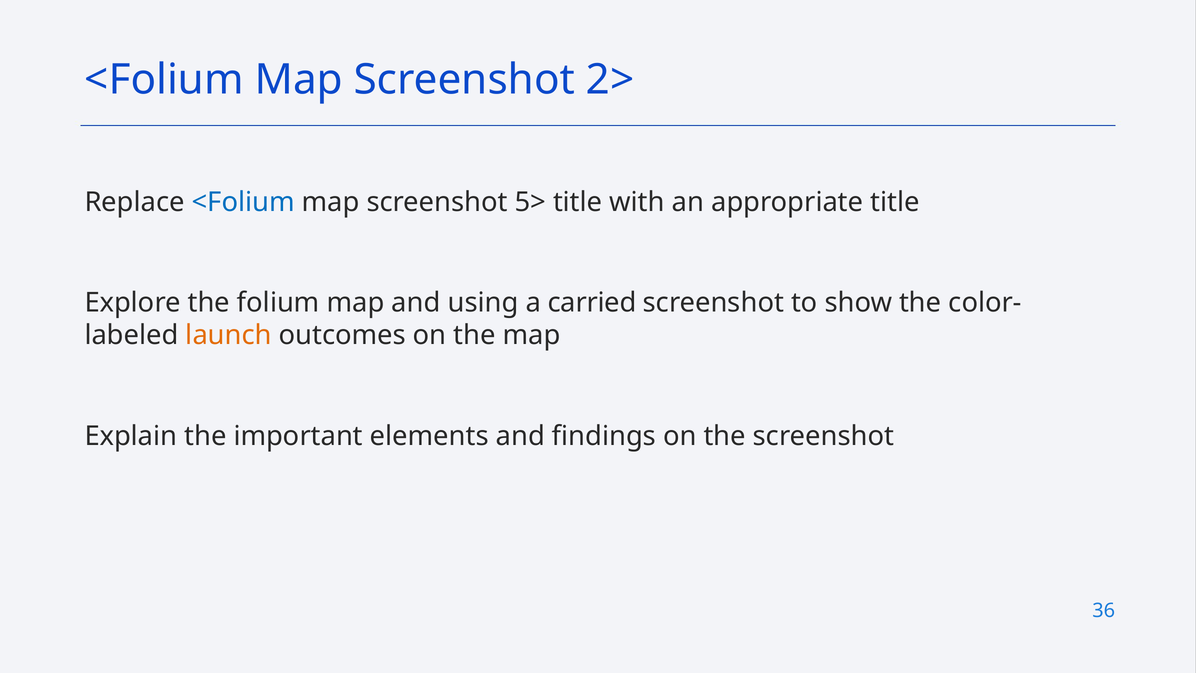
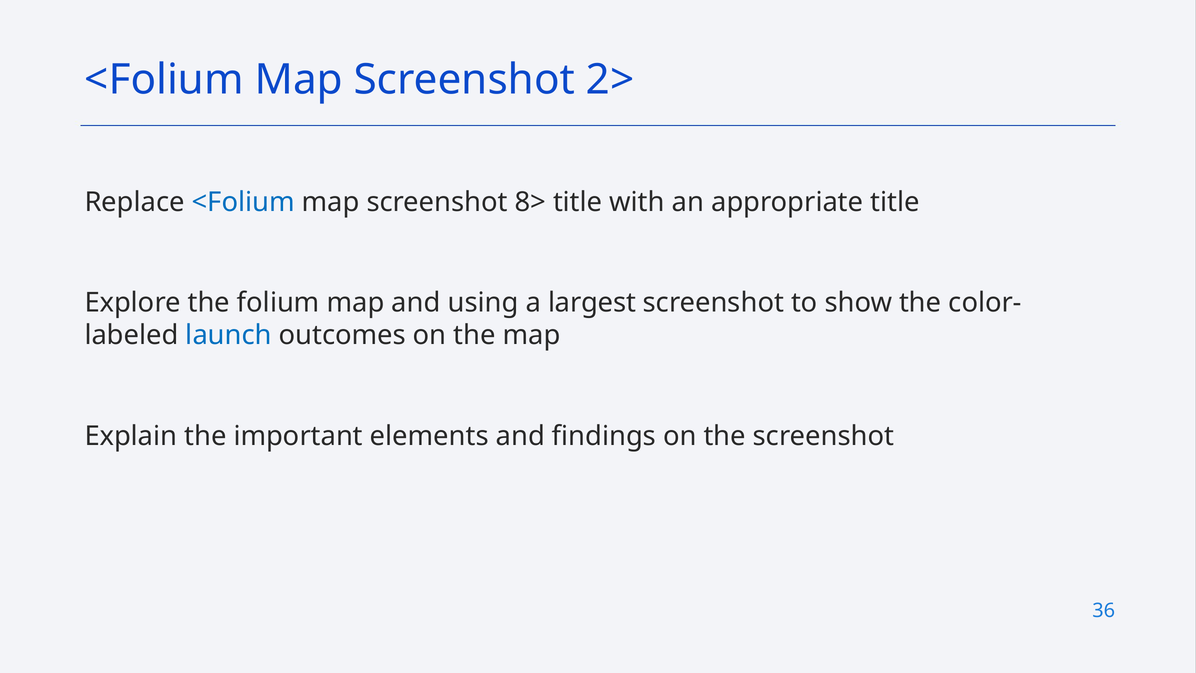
5>: 5> -> 8>
carried: carried -> largest
launch colour: orange -> blue
